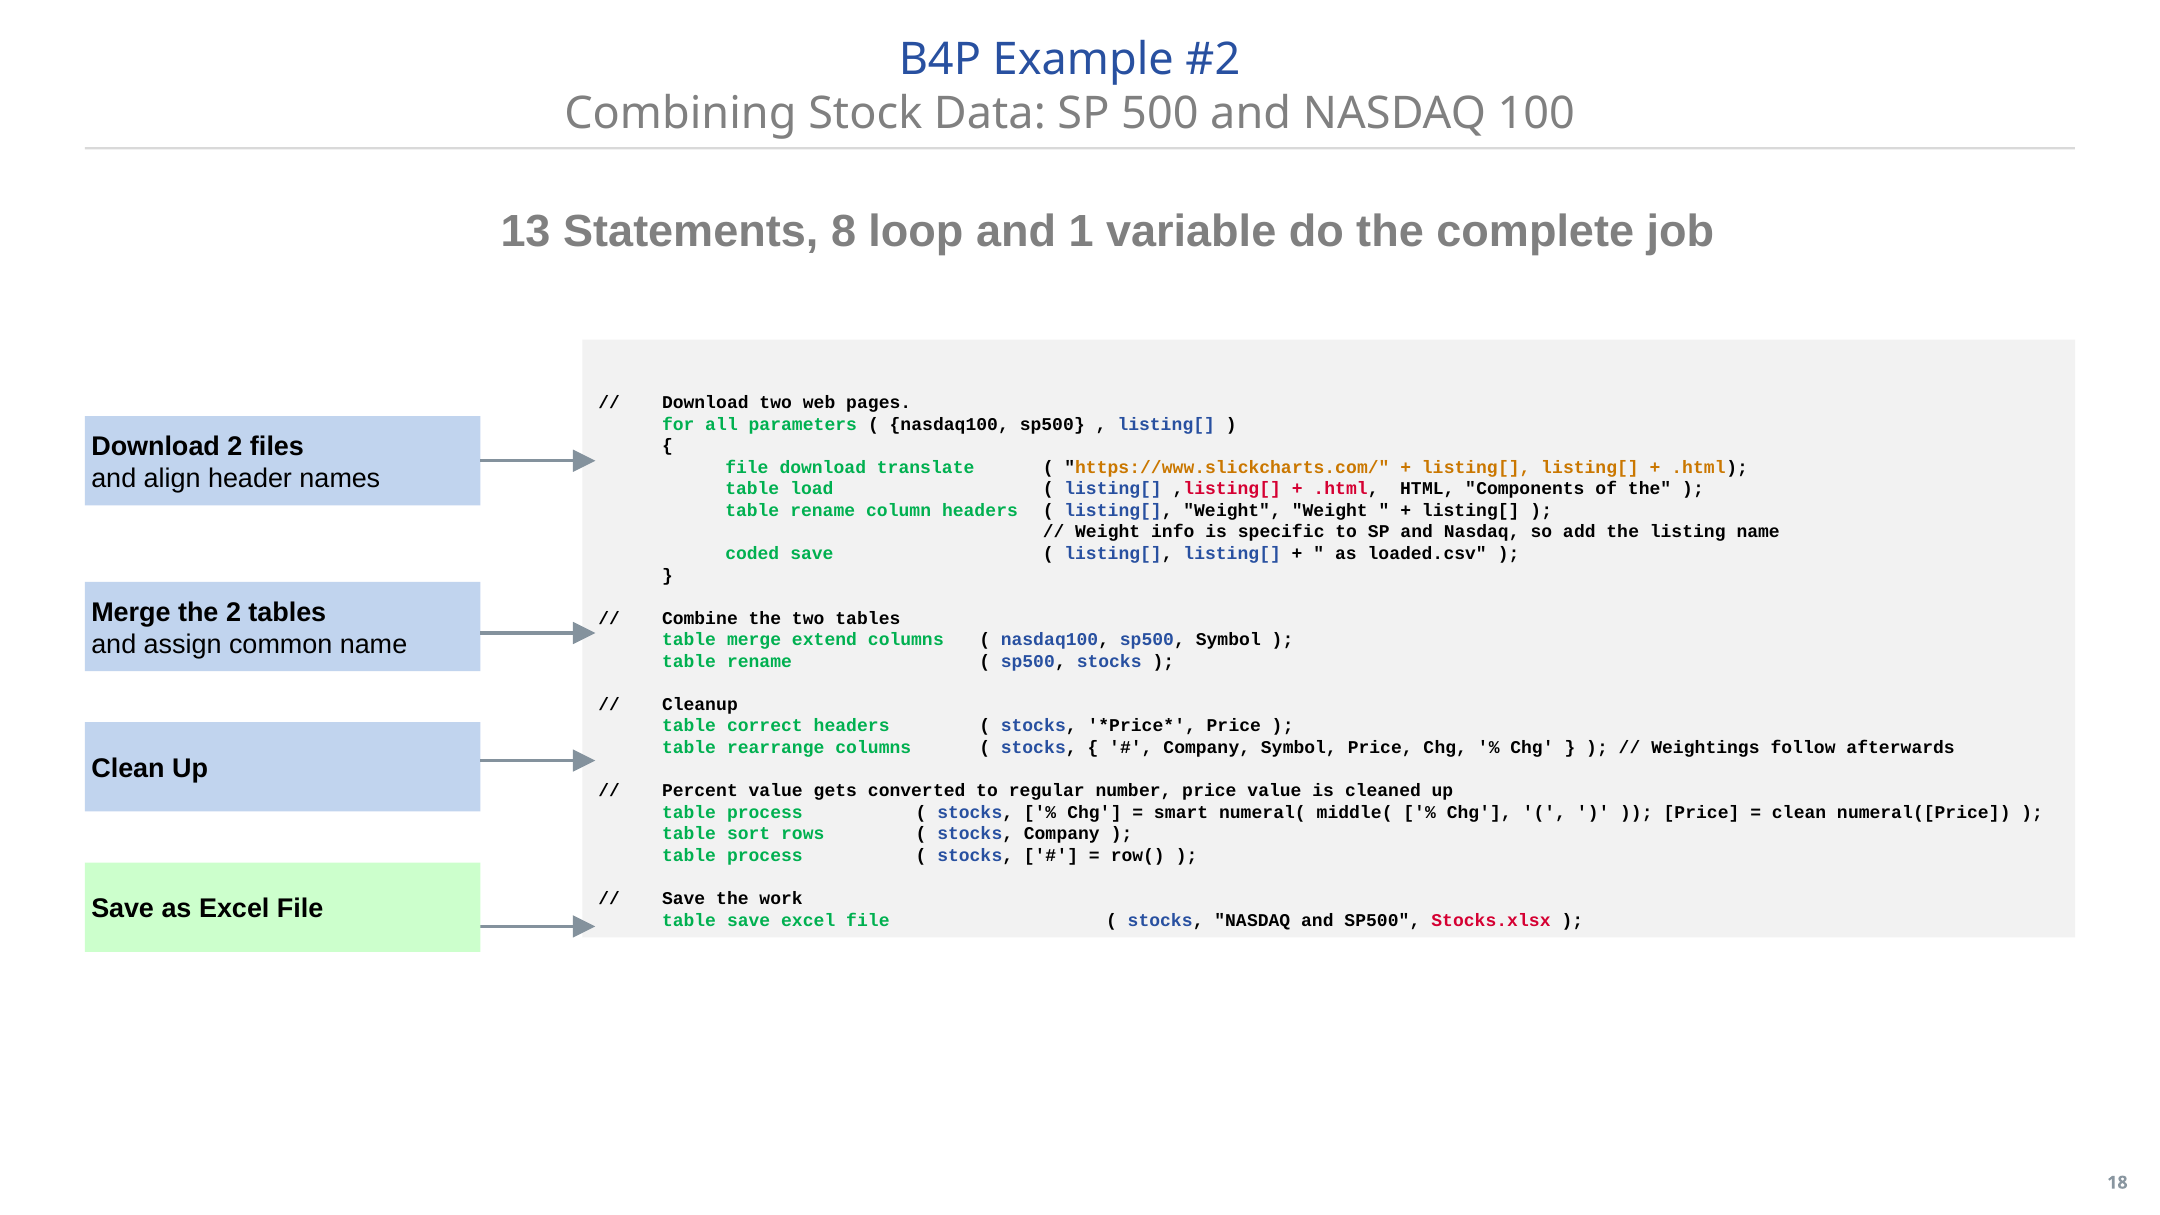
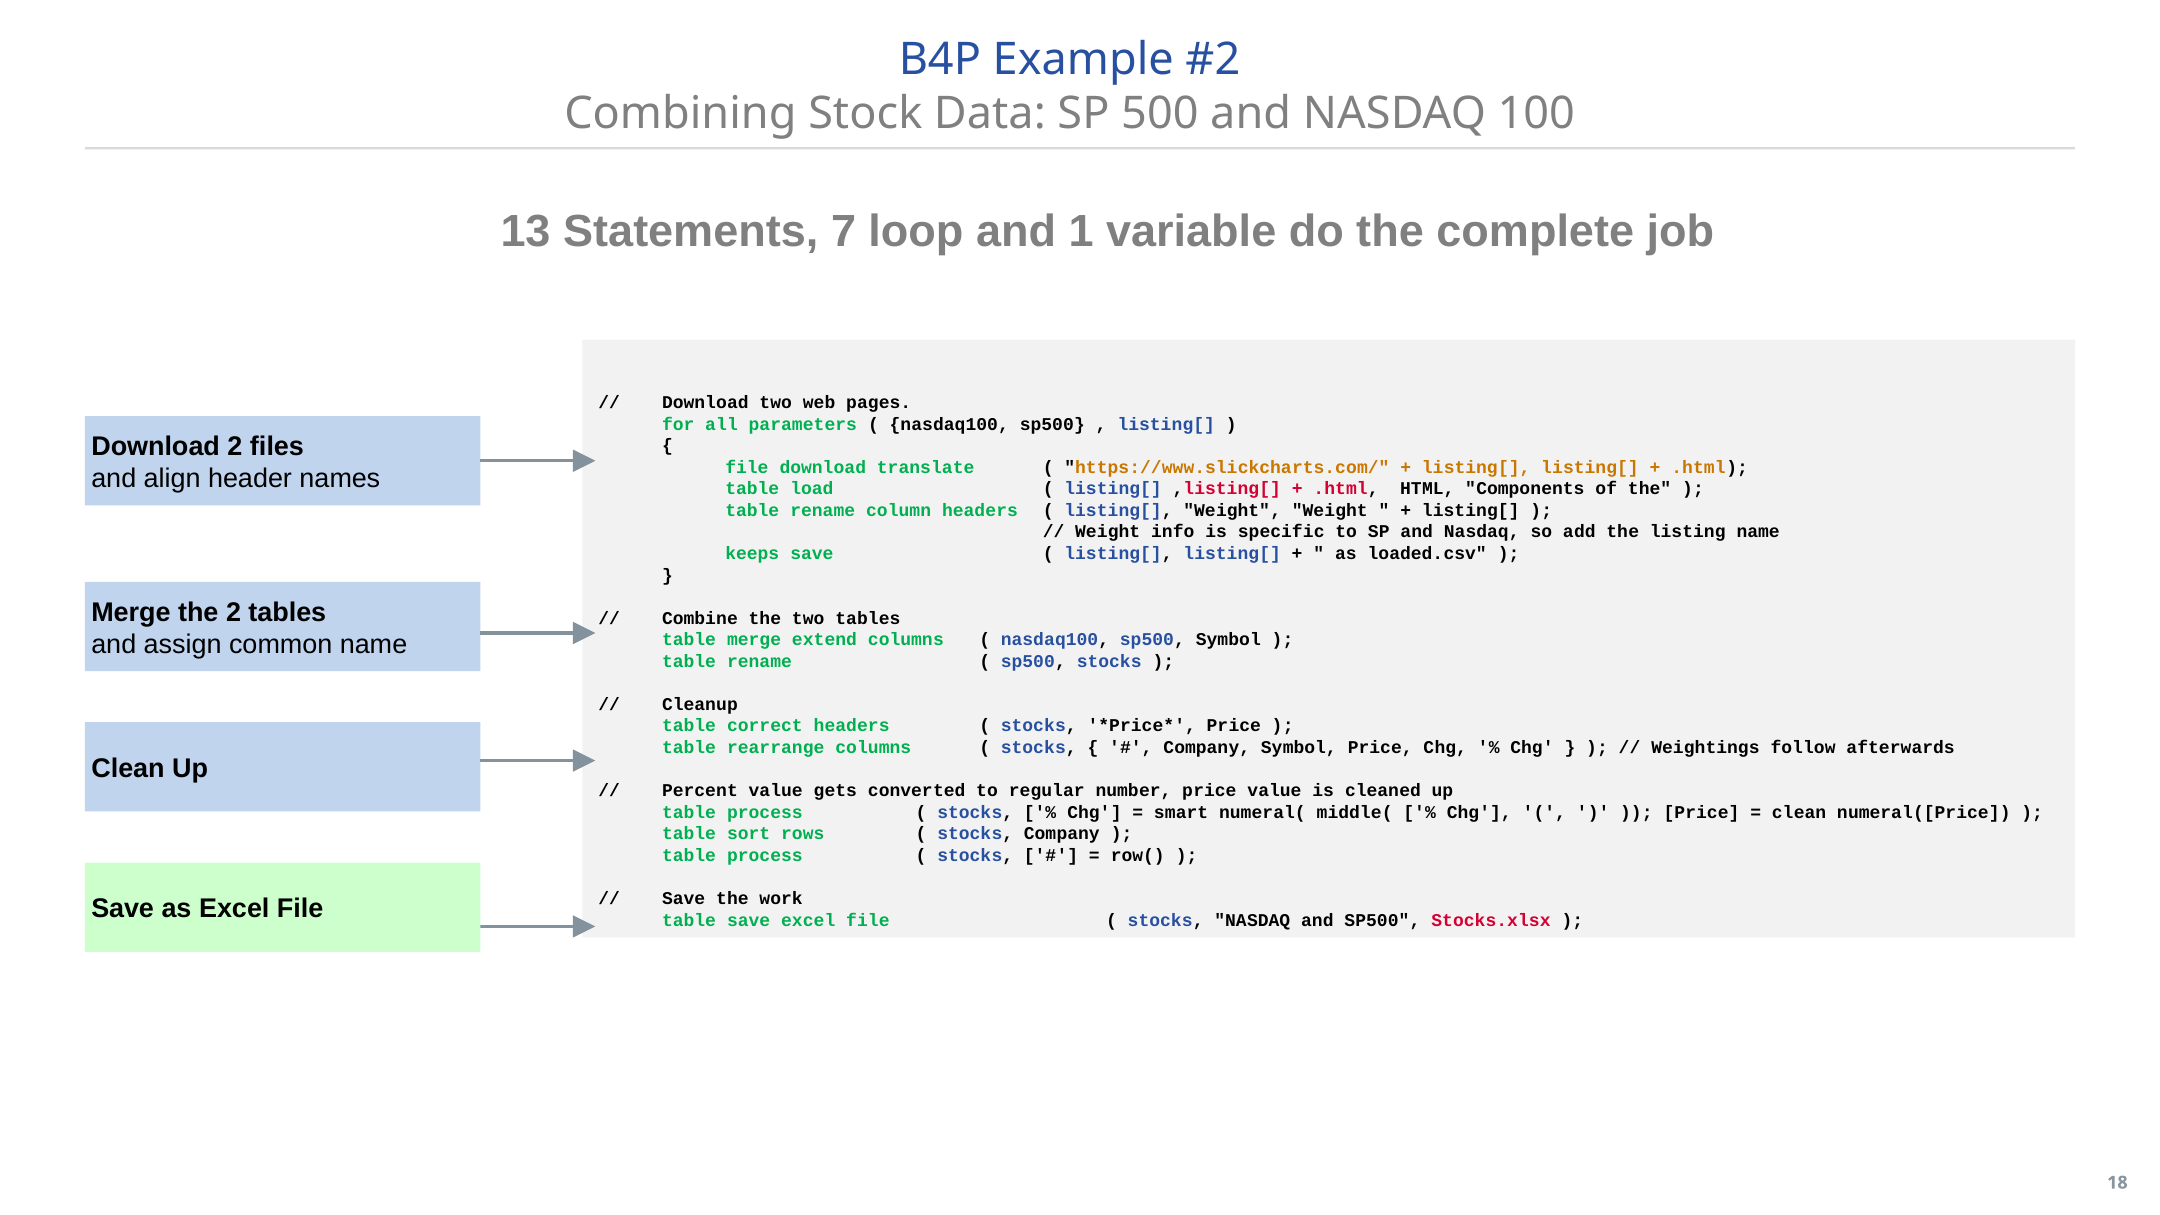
8: 8 -> 7
coded: coded -> keeps
